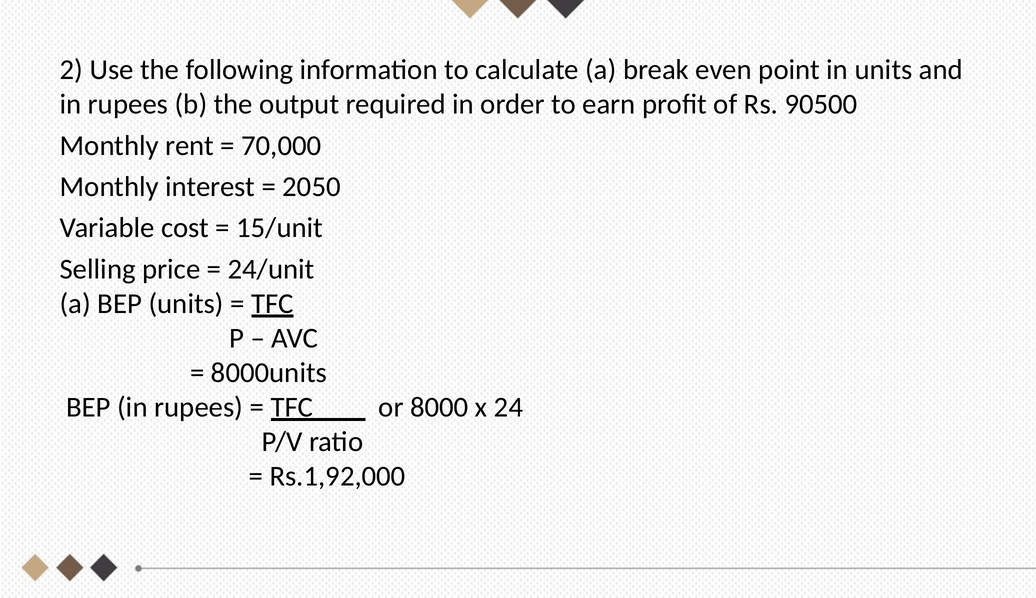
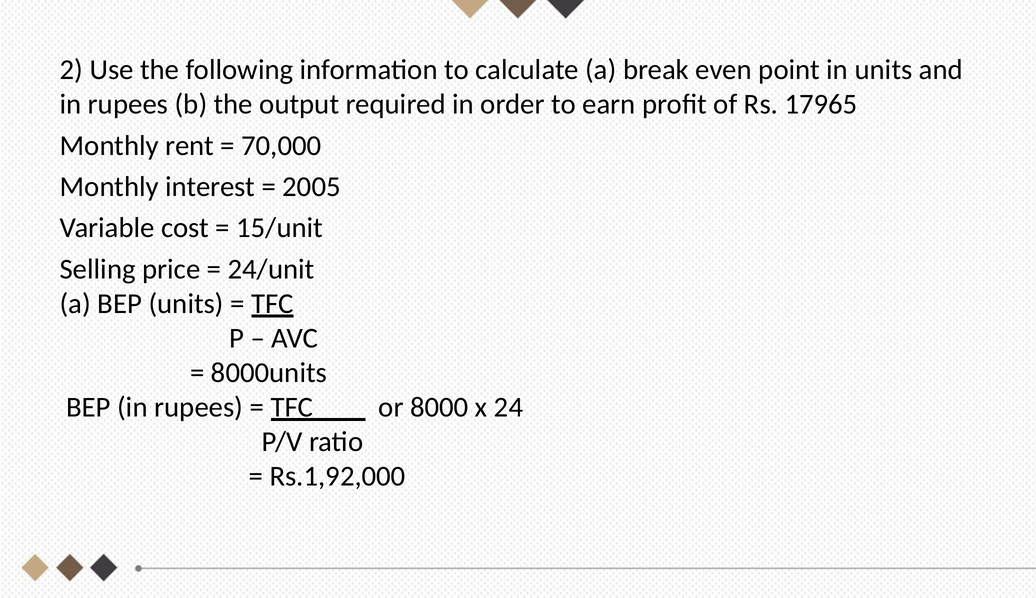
90500: 90500 -> 17965
2050: 2050 -> 2005
